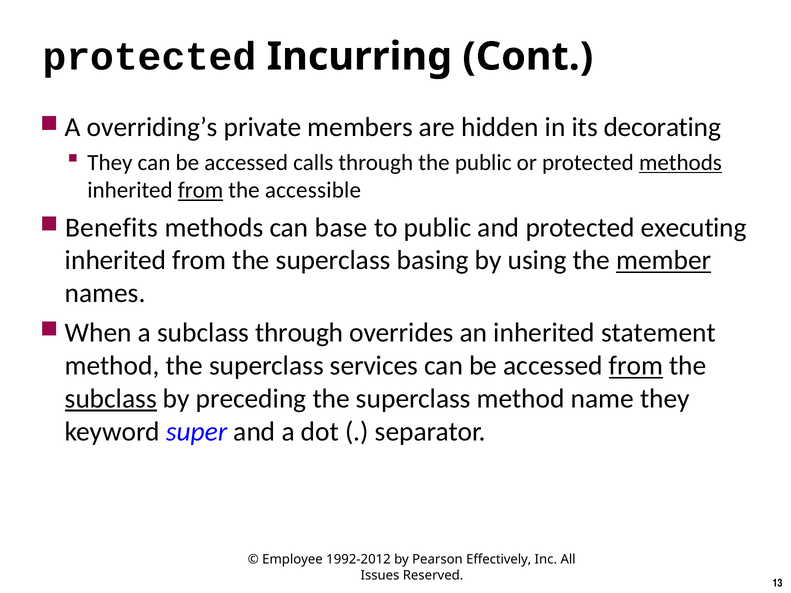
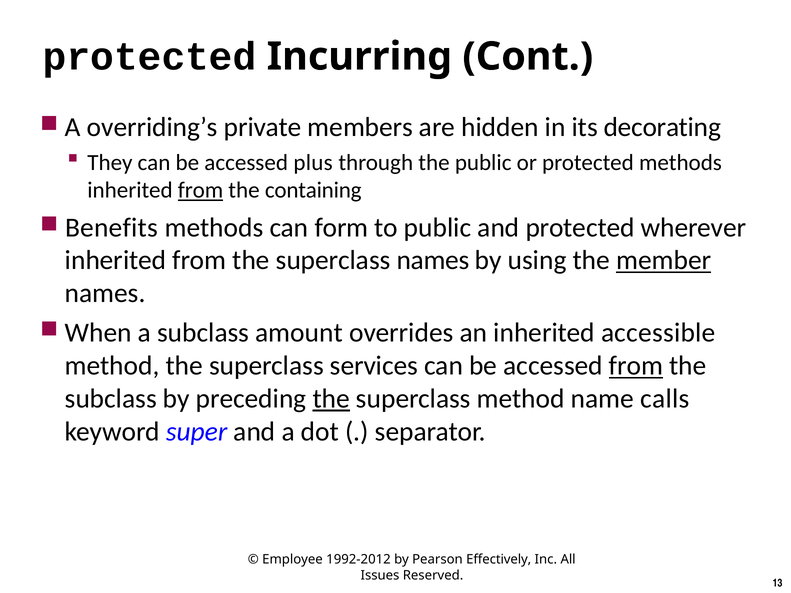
calls: calls -> plus
methods at (680, 163) underline: present -> none
accessible: accessible -> containing
base: base -> form
executing: executing -> wherever
superclass basing: basing -> names
subclass through: through -> amount
statement: statement -> accessible
subclass at (111, 399) underline: present -> none
the at (331, 399) underline: none -> present
name they: they -> calls
